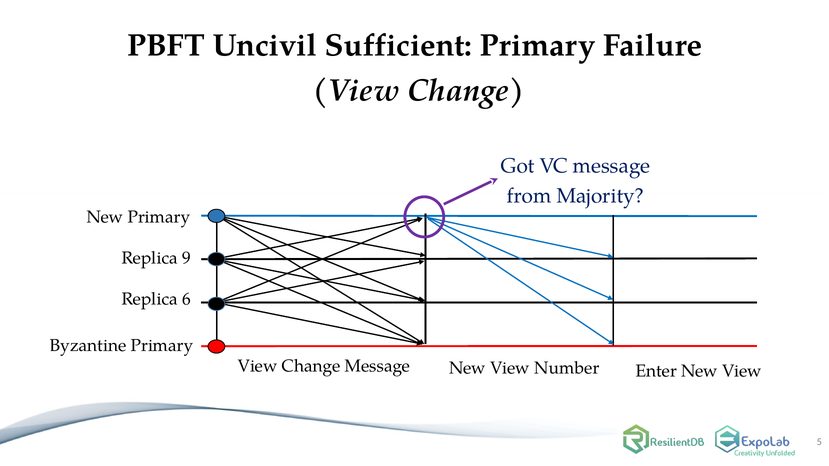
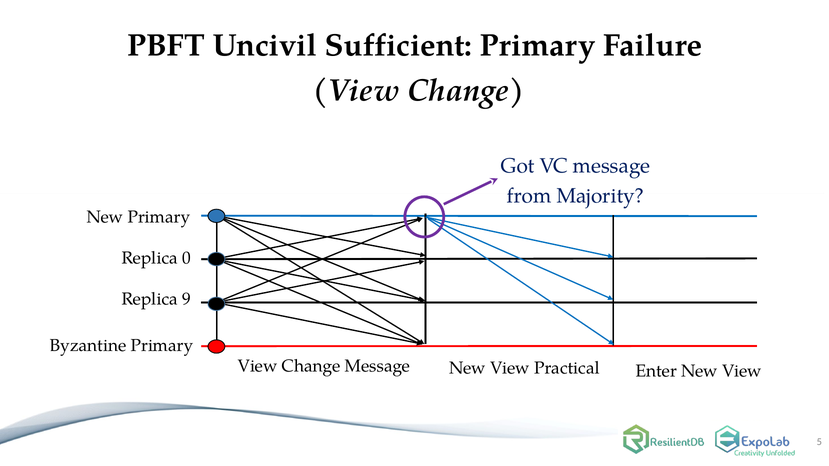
9: 9 -> 0
6: 6 -> 9
Number: Number -> Practical
